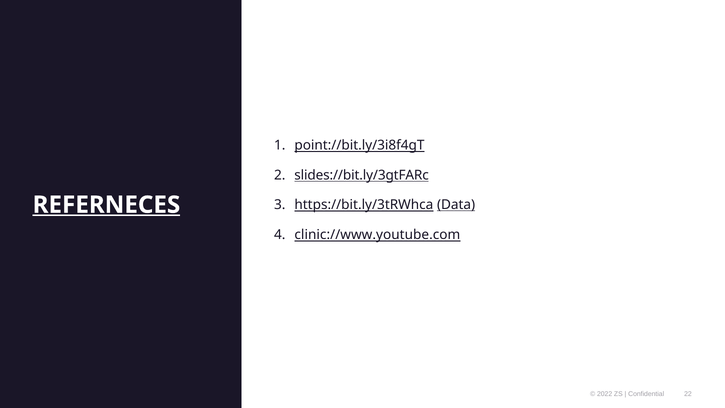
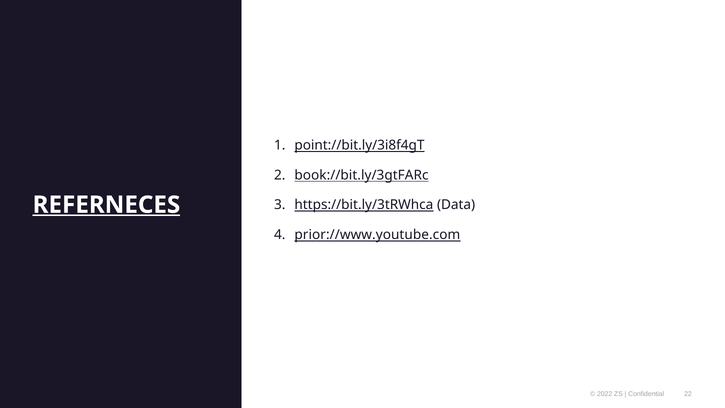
slides://bit.ly/3gtFARc: slides://bit.ly/3gtFARc -> book://bit.ly/3gtFARc
Data underline: present -> none
clinic://www.youtube.com: clinic://www.youtube.com -> prior://www.youtube.com
